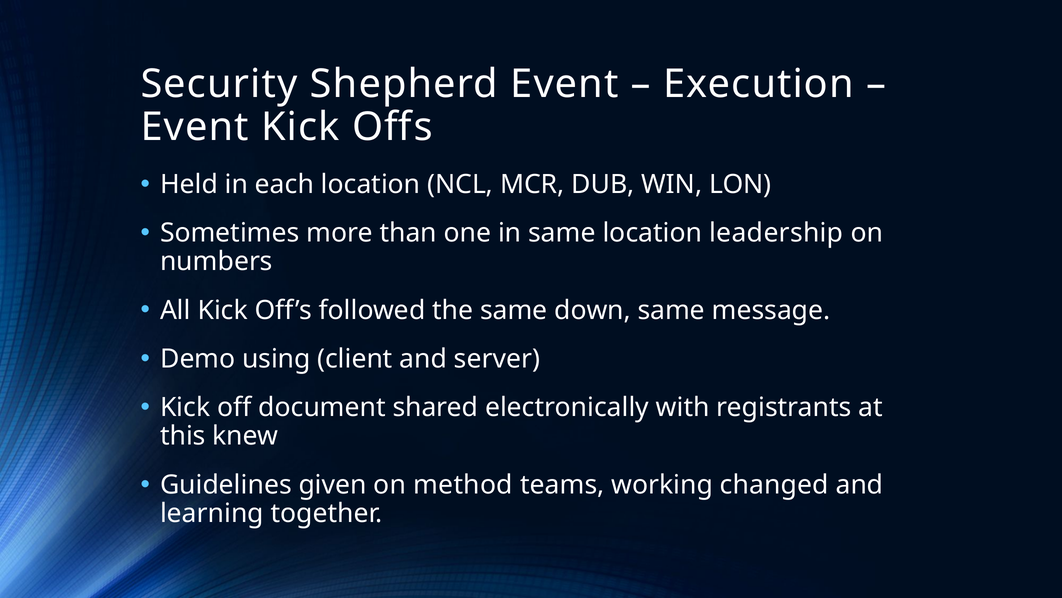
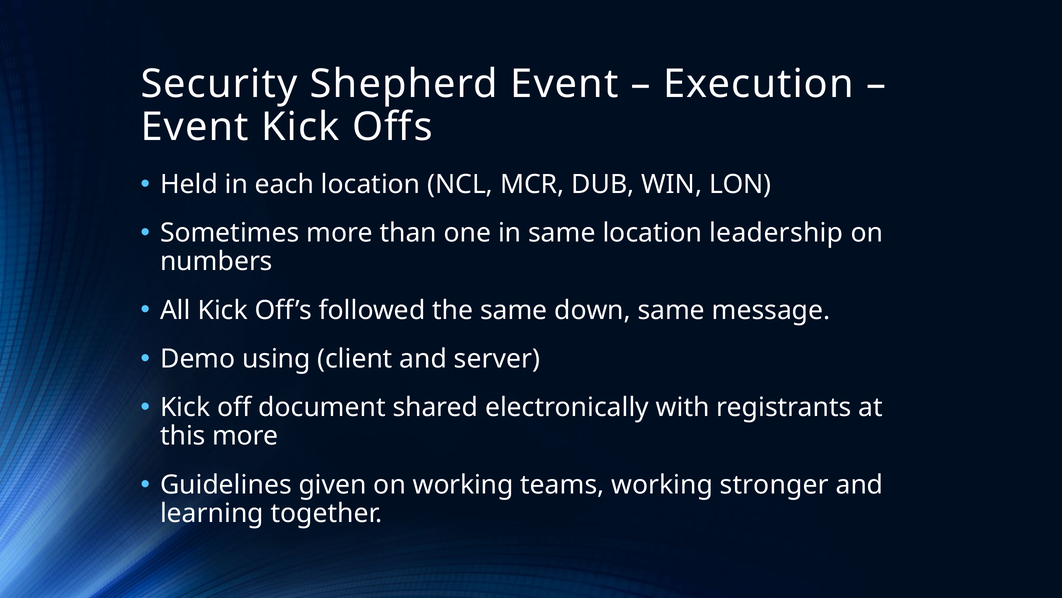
this knew: knew -> more
on method: method -> working
changed: changed -> stronger
